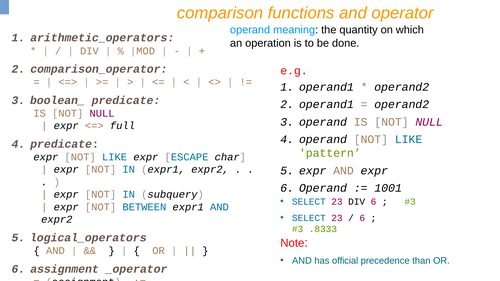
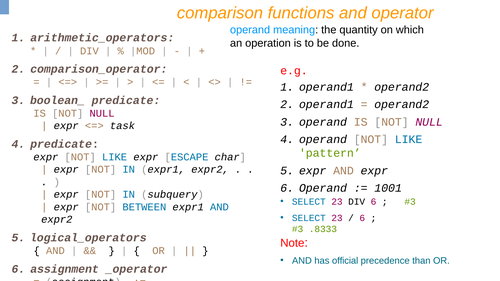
full: full -> task
